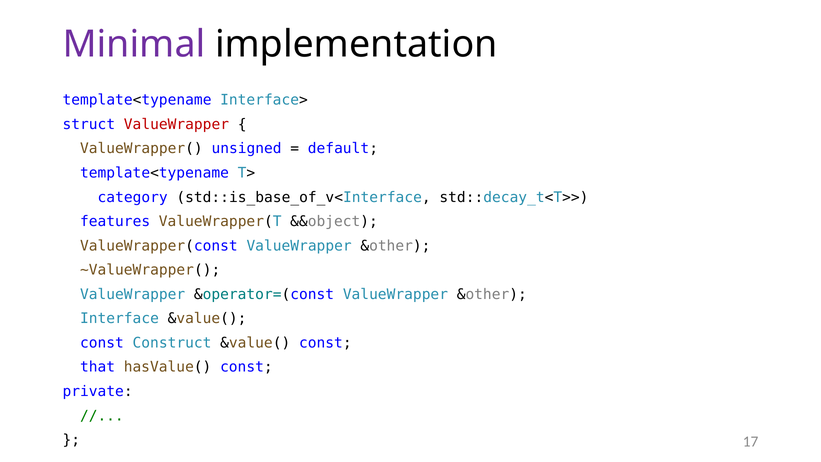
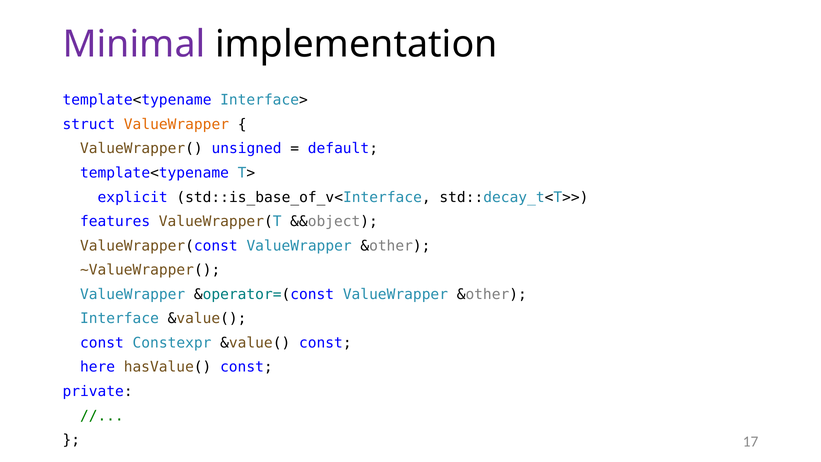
ValueWrapper at (176, 124) colour: red -> orange
category: category -> explicit
Construct: Construct -> Constexpr
that: that -> here
